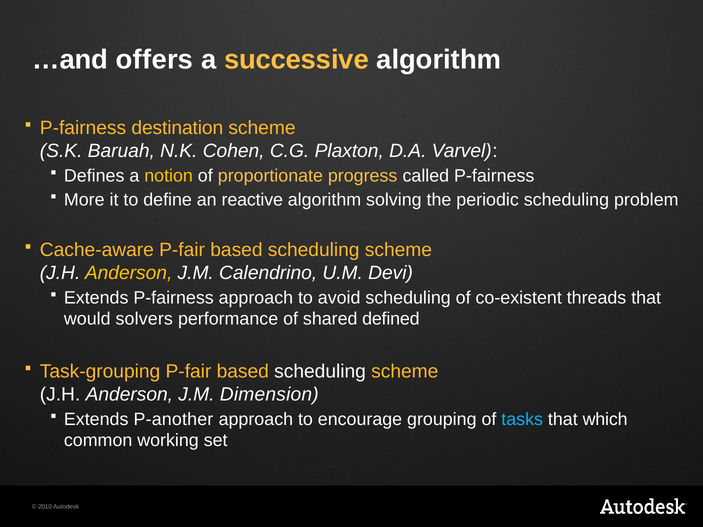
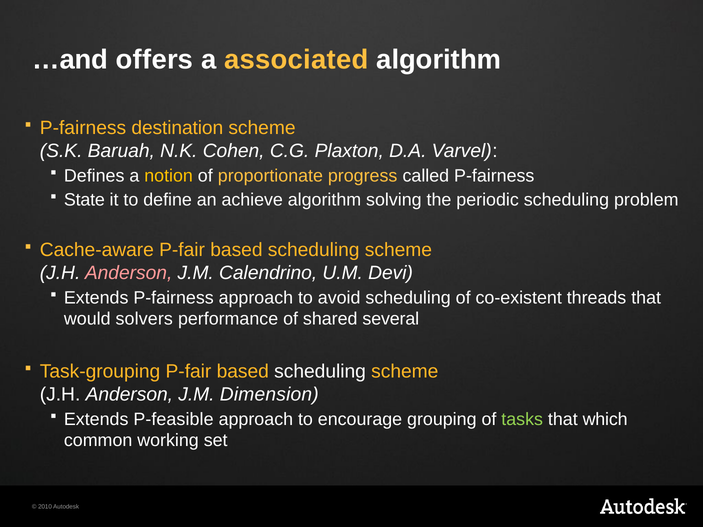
successive: successive -> associated
More: More -> State
reactive: reactive -> achieve
Anderson at (129, 273) colour: yellow -> pink
defined: defined -> several
P-another: P-another -> P-feasible
tasks colour: light blue -> light green
